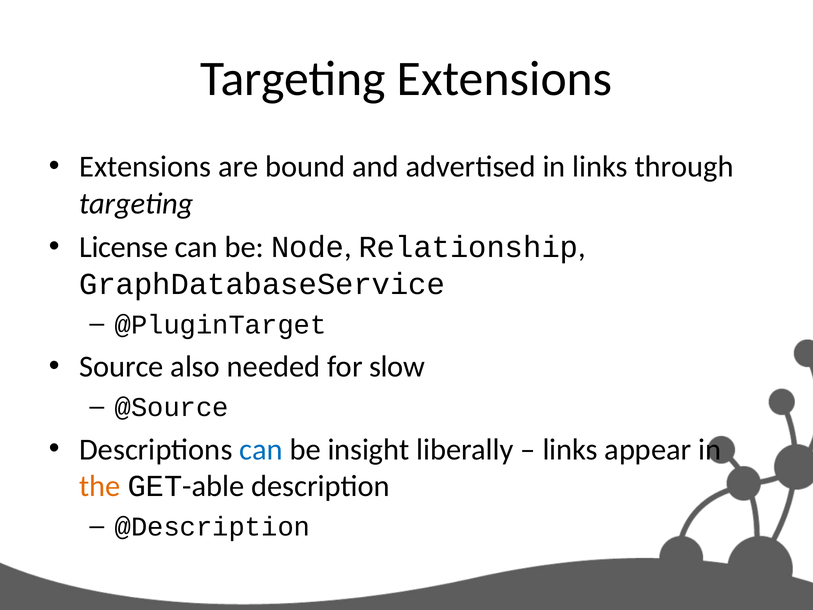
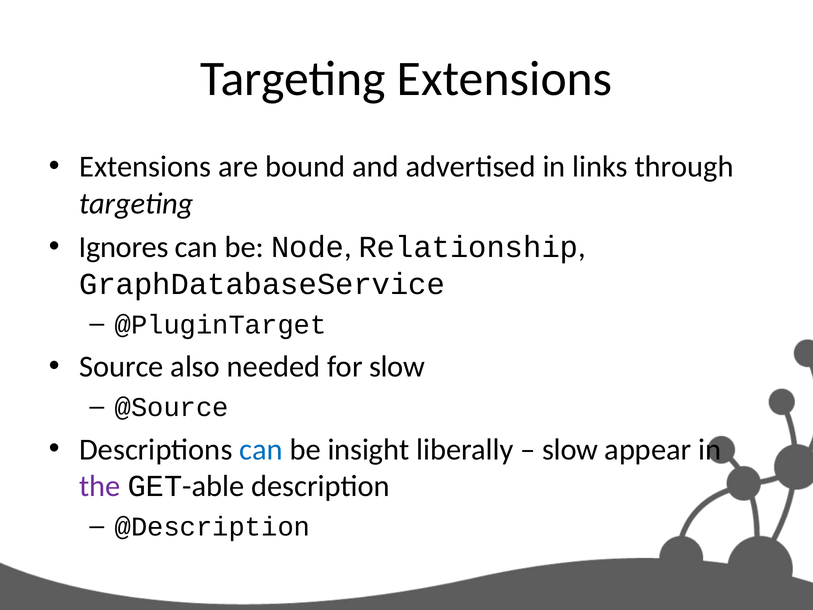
License: License -> Ignores
links at (570, 449): links -> slow
the colour: orange -> purple
